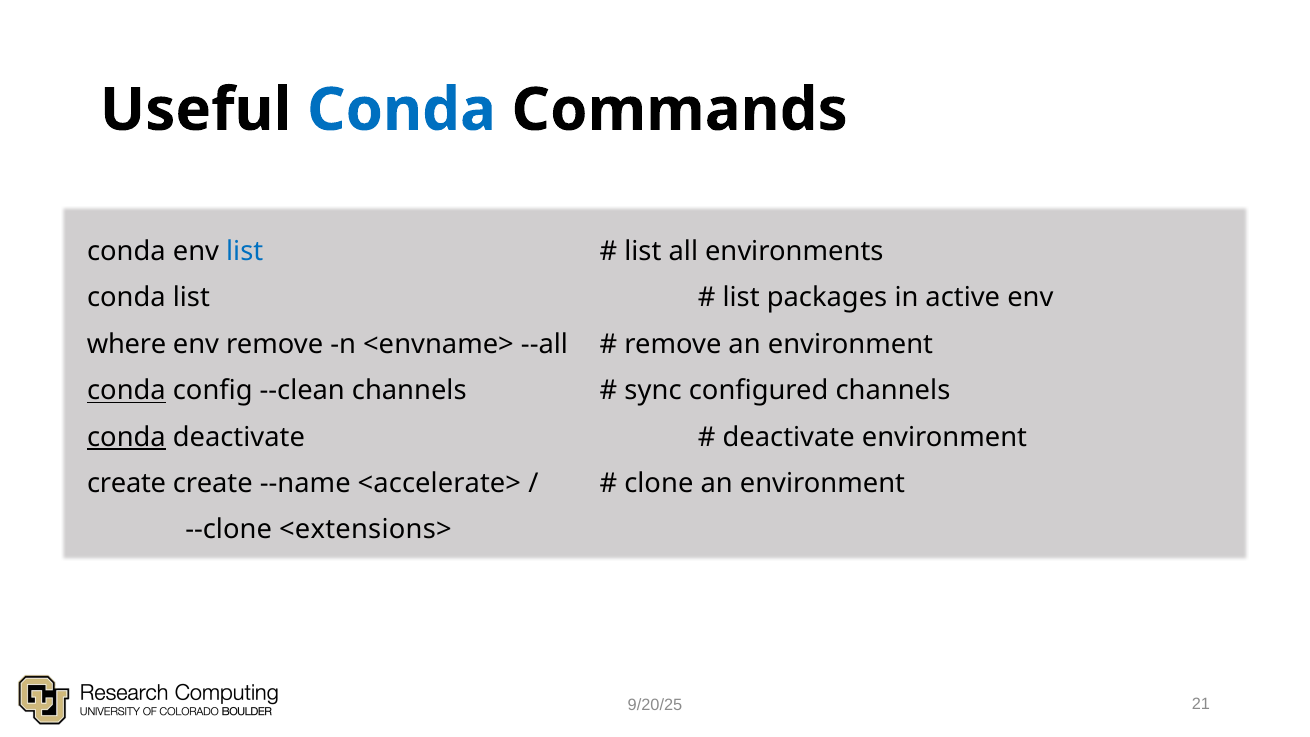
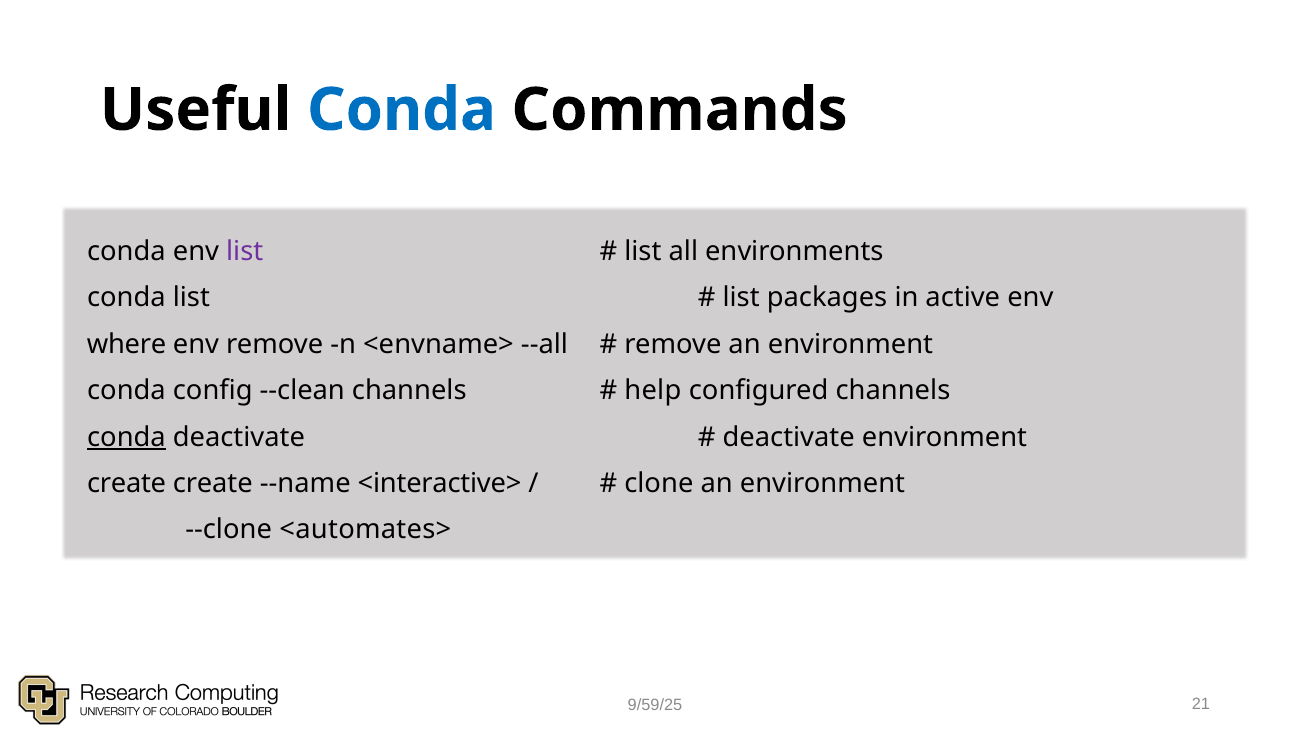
list at (245, 251) colour: blue -> purple
conda at (126, 391) underline: present -> none
sync: sync -> help
<accelerate>: <accelerate> -> <interactive>
<extensions>: <extensions> -> <automates>
9/20/25: 9/20/25 -> 9/59/25
